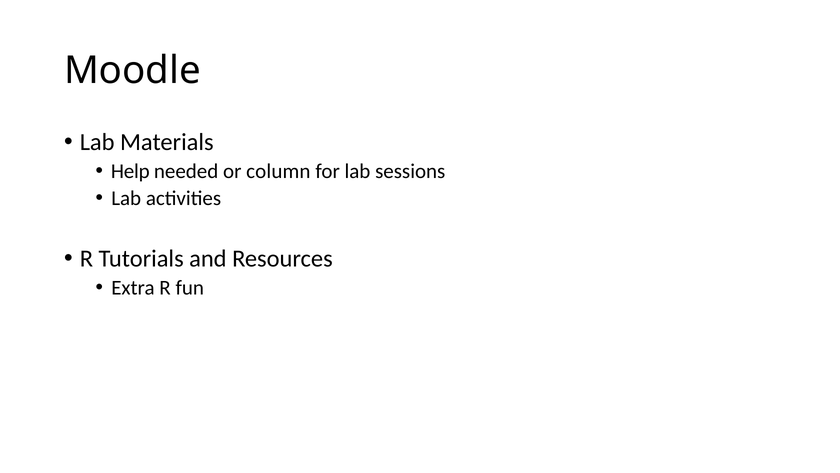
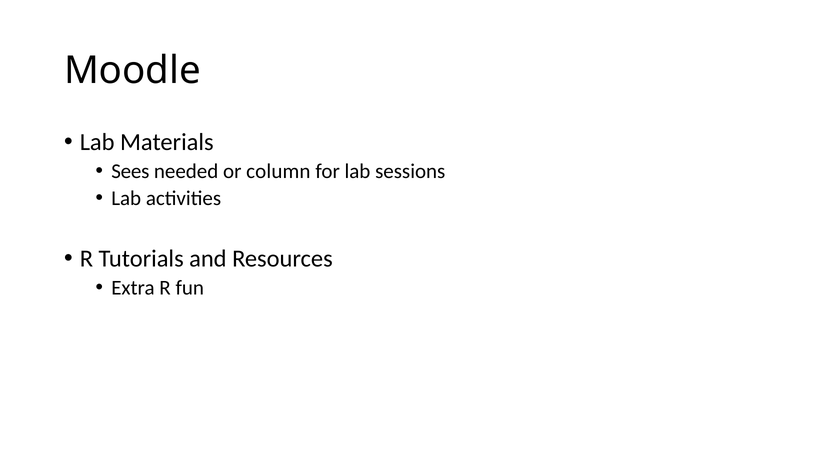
Help: Help -> Sees
